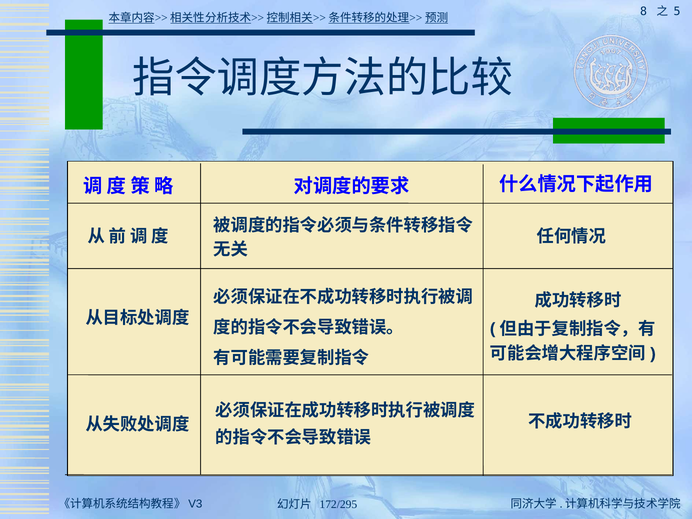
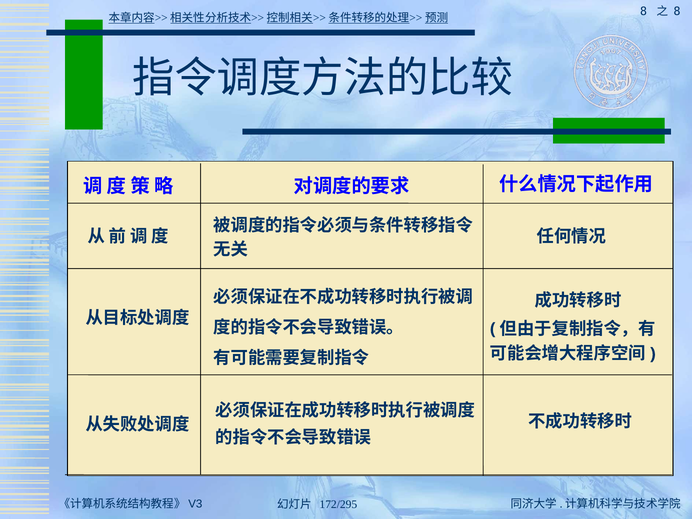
5 at (677, 11): 5 -> 8
